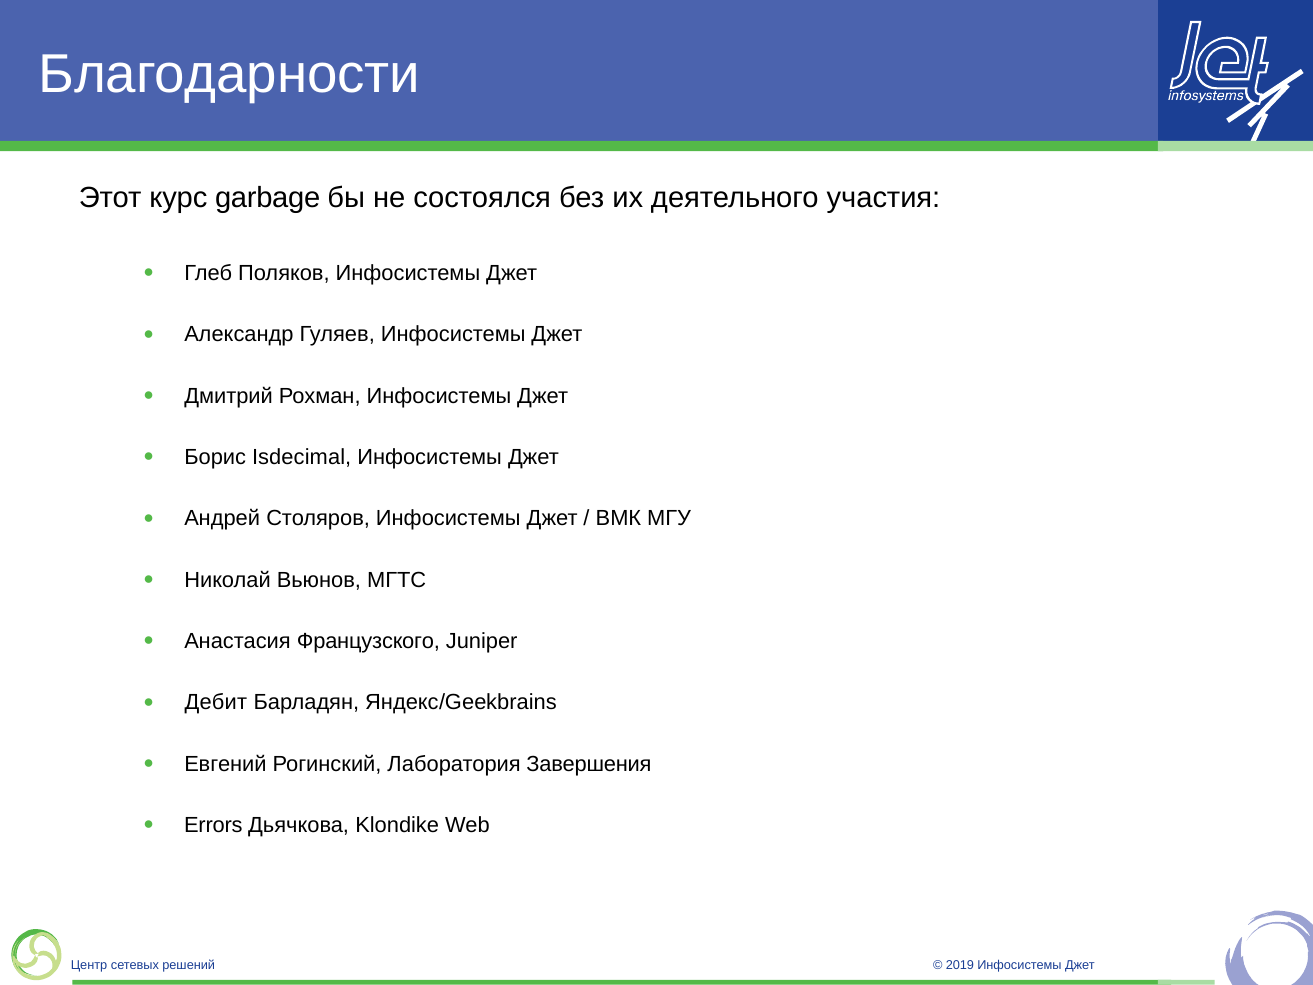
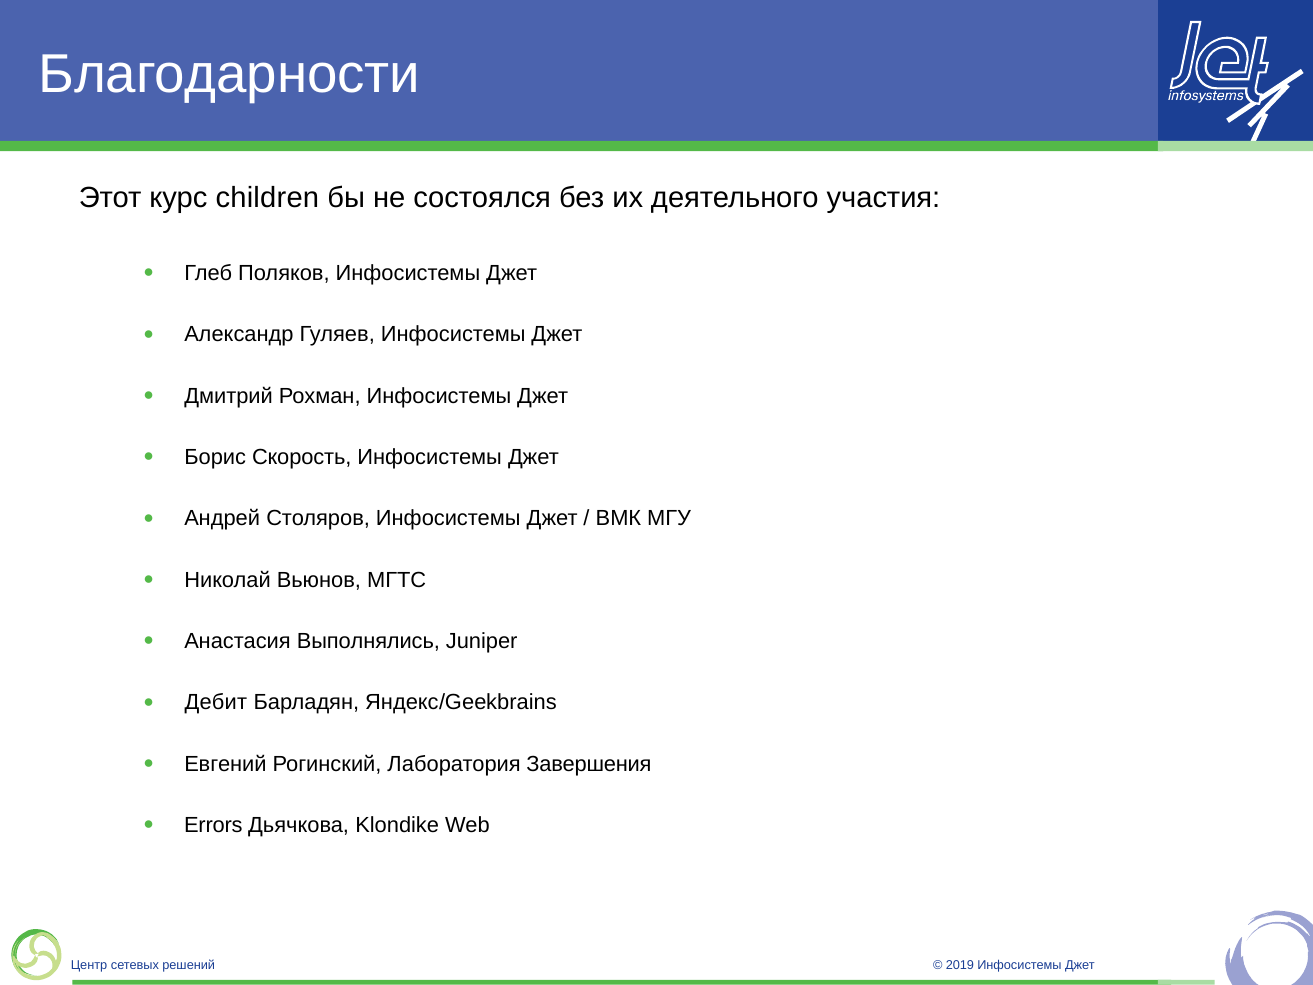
garbage: garbage -> children
Isdecimal: Isdecimal -> Скорость
Французского: Французского -> Выполнялись
